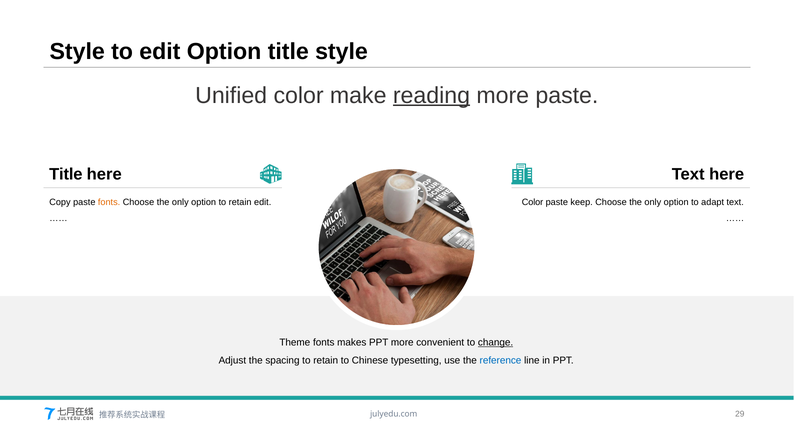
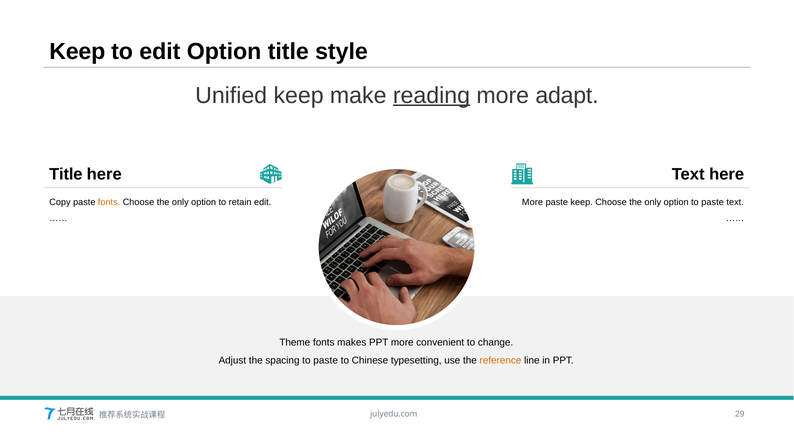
Style at (77, 51): Style -> Keep
Unified color: color -> keep
more paste: paste -> adapt
Color at (533, 202): Color -> More
option to adapt: adapt -> paste
change underline: present -> none
spacing to retain: retain -> paste
reference colour: blue -> orange
